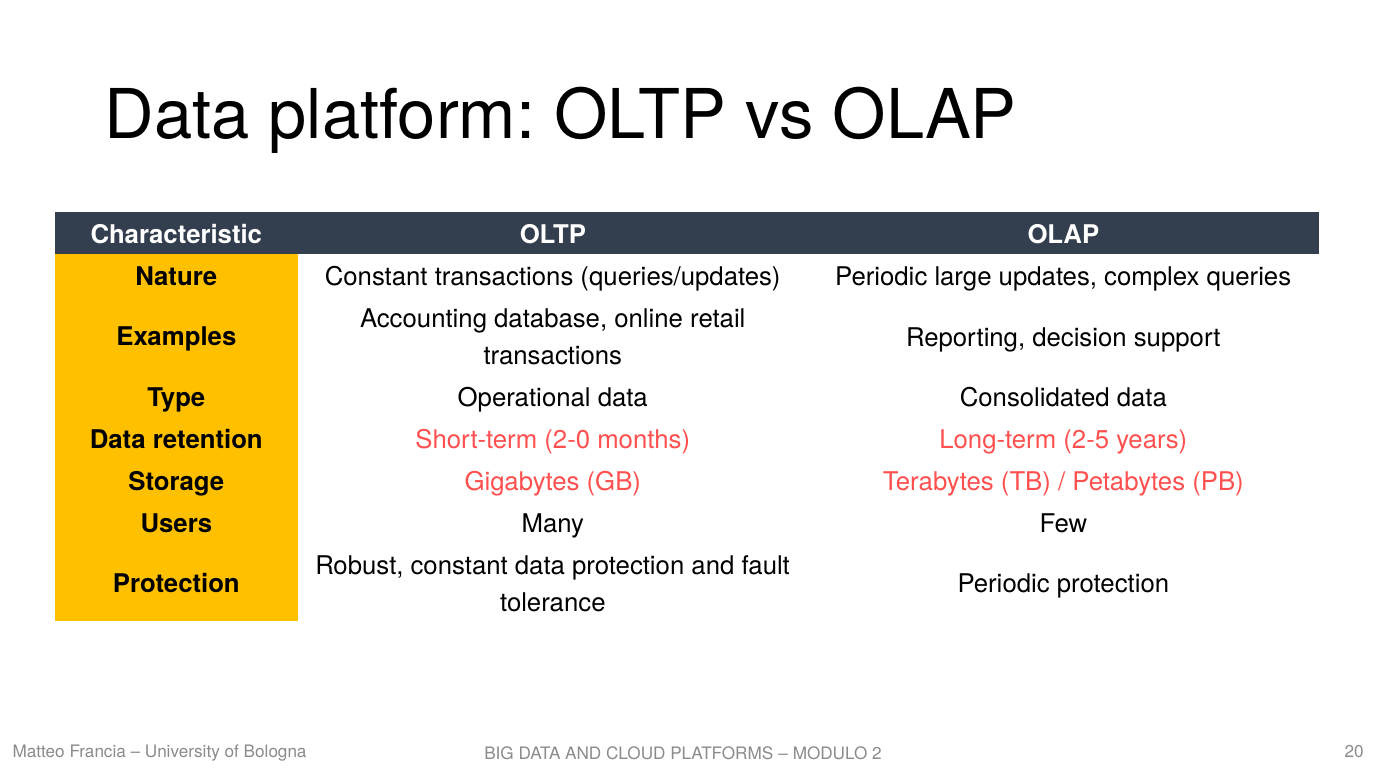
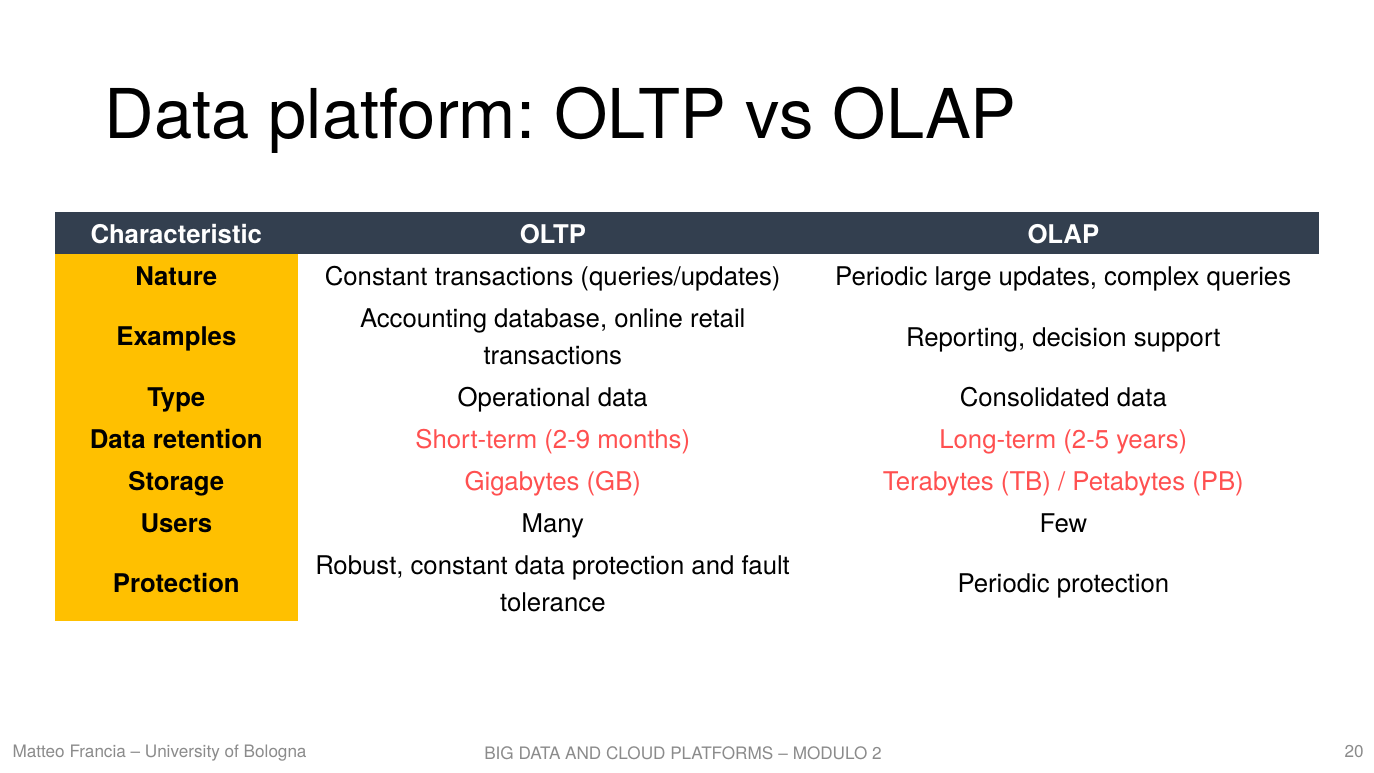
2-0: 2-0 -> 2-9
